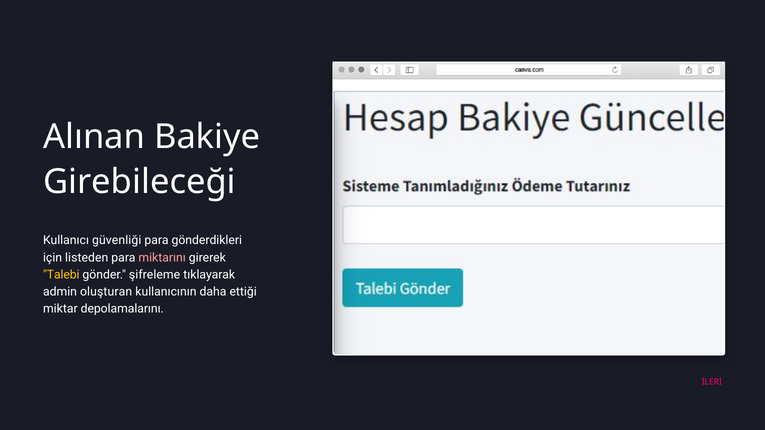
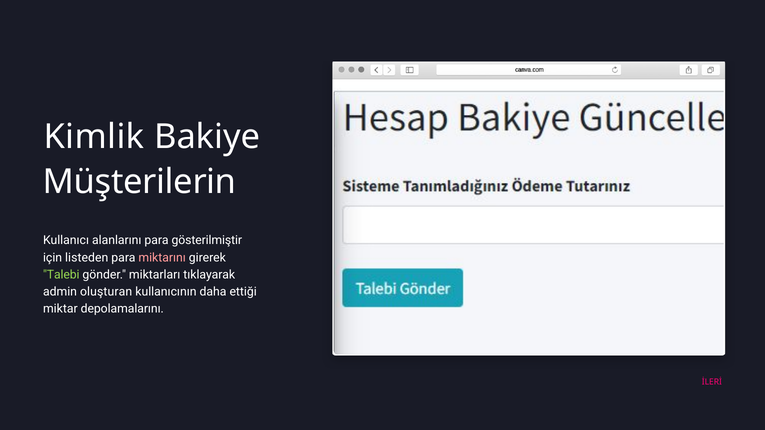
Alınan: Alınan -> Kimlik
Girebileceği: Girebileceği -> Müşterilerin
güvenliği: güvenliği -> alanlarını
gönderdikleri: gönderdikleri -> gösterilmiştir
Talebi colour: yellow -> light green
şifreleme: şifreleme -> miktarları
